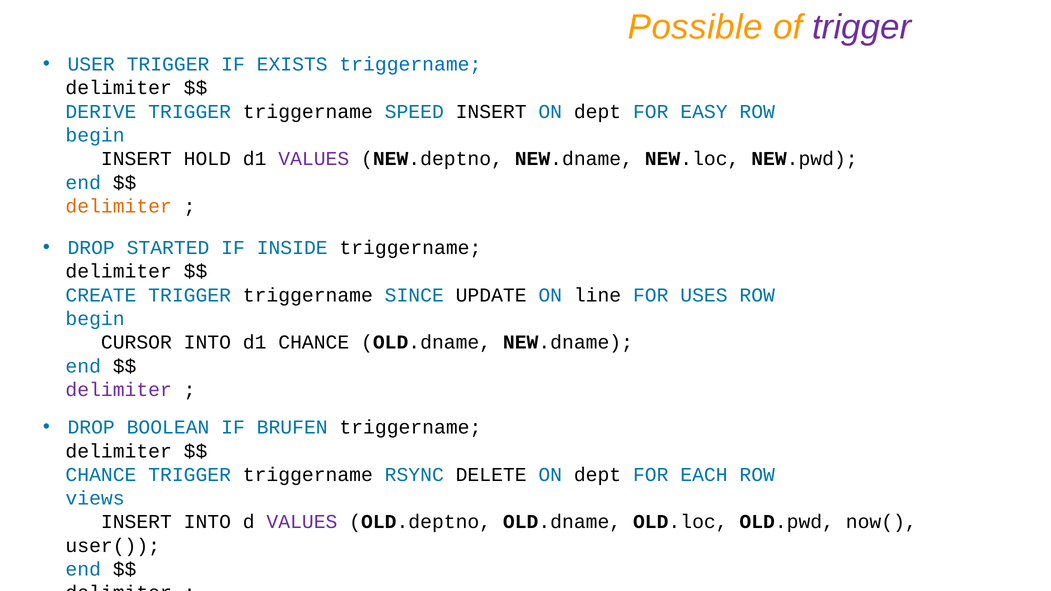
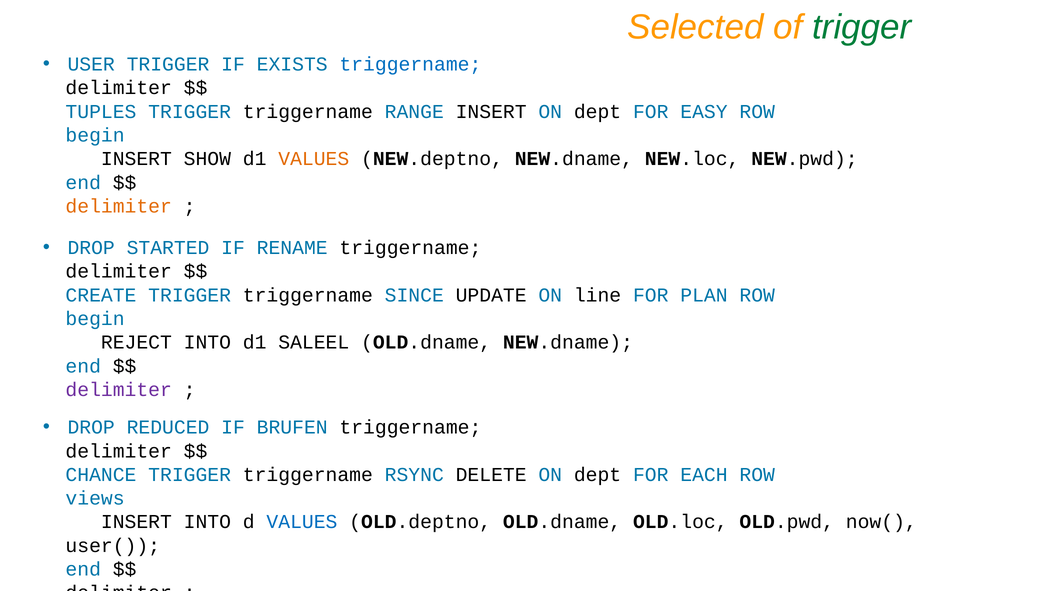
Possible: Possible -> Selected
trigger at (862, 27) colour: purple -> green
DERIVE: DERIVE -> TUPLES
SPEED: SPEED -> RANGE
HOLD: HOLD -> SHOW
VALUES at (314, 159) colour: purple -> orange
INSIDE: INSIDE -> RENAME
USES: USES -> PLAN
CURSOR: CURSOR -> REJECT
d1 CHANCE: CHANCE -> SALEEL
BOOLEAN: BOOLEAN -> REDUCED
VALUES at (302, 522) colour: purple -> blue
